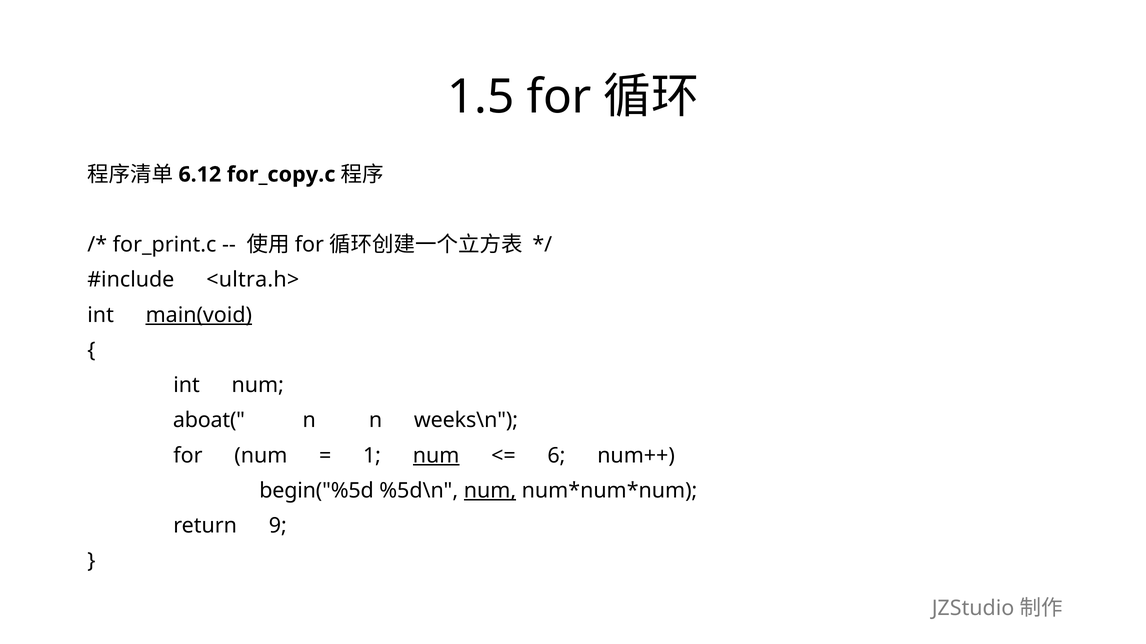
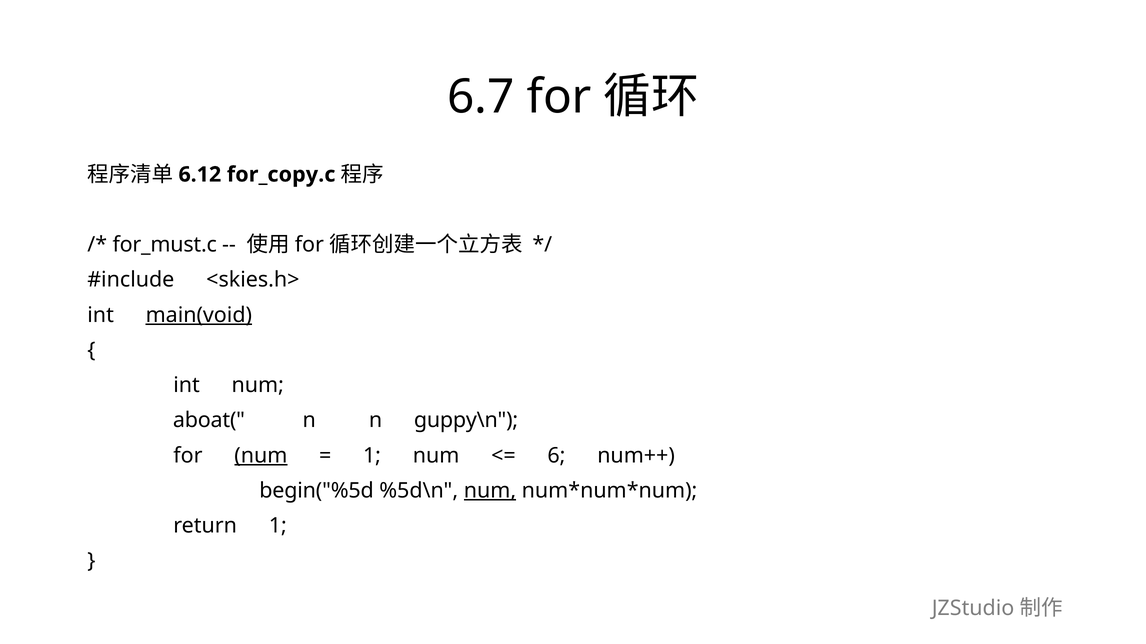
1.5: 1.5 -> 6.7
for_print.c: for_print.c -> for_must.c
<ultra.h>: <ultra.h> -> <skies.h>
weeks\n: weeks\n -> guppy\n
num at (261, 456) underline: none -> present
num at (436, 456) underline: present -> none
return 9: 9 -> 1
